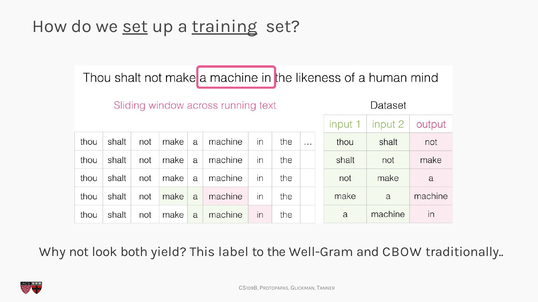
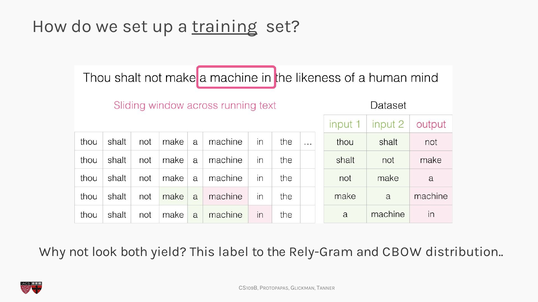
set at (135, 26) underline: present -> none
Well-Gram: Well-Gram -> Rely-Gram
traditionally: traditionally -> distribution
